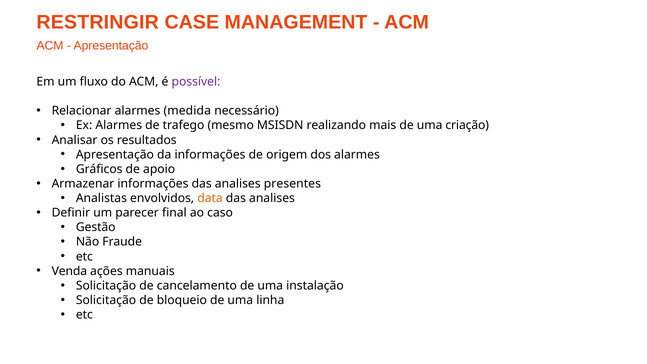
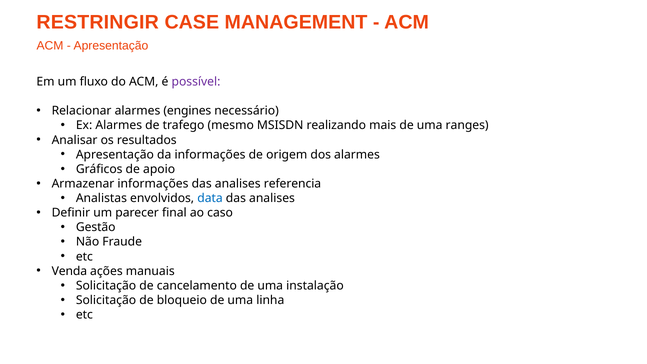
medida: medida -> engines
criação: criação -> ranges
presentes: presentes -> referencia
data colour: orange -> blue
